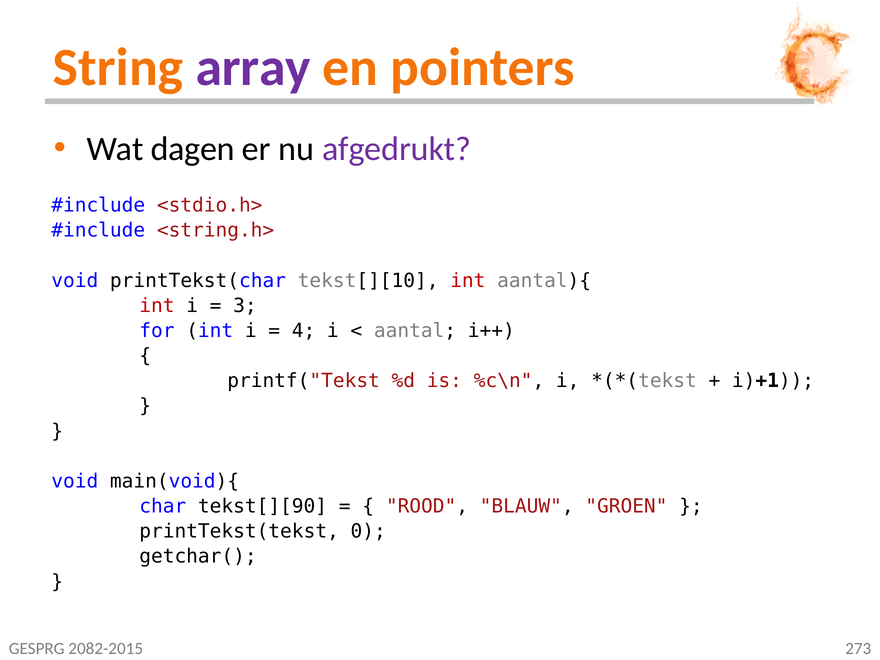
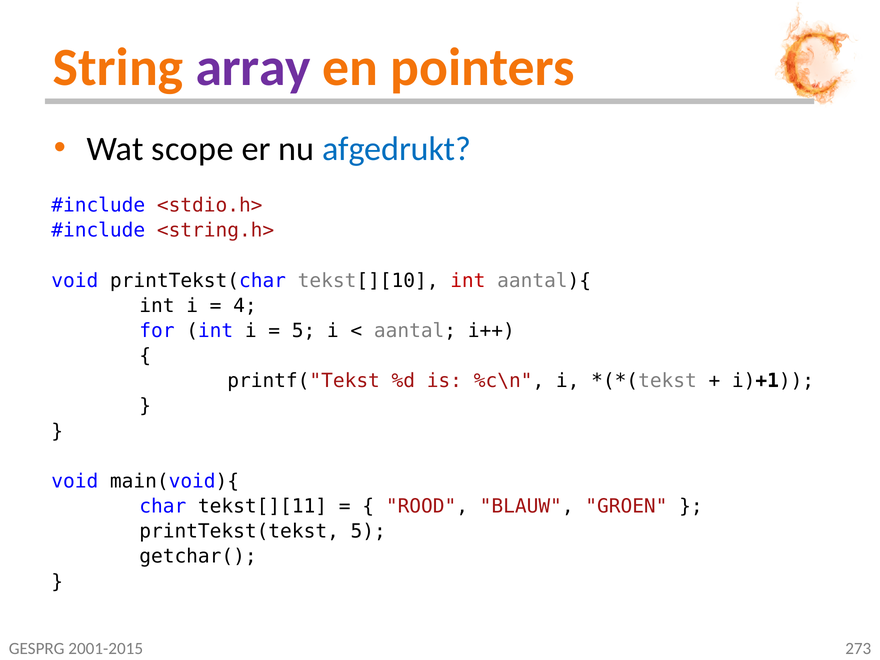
dagen: dagen -> scope
afgedrukt colour: purple -> blue
int at (157, 306) colour: red -> black
3: 3 -> 4
4 at (304, 331): 4 -> 5
tekst[][90: tekst[][90 -> tekst[][11
printTekst(tekst 0: 0 -> 5
2082-2015: 2082-2015 -> 2001-2015
